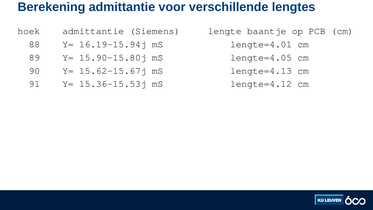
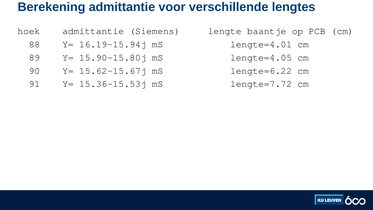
lengte=4.13: lengte=4.13 -> lengte=6.22
lengte=4.12: lengte=4.12 -> lengte=7.72
